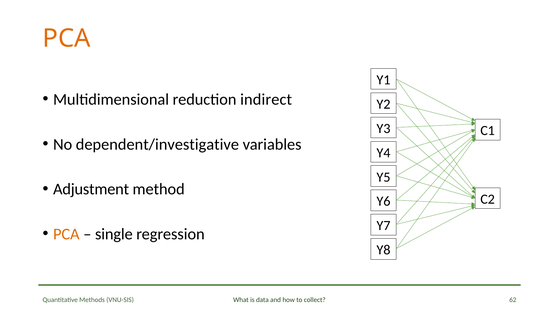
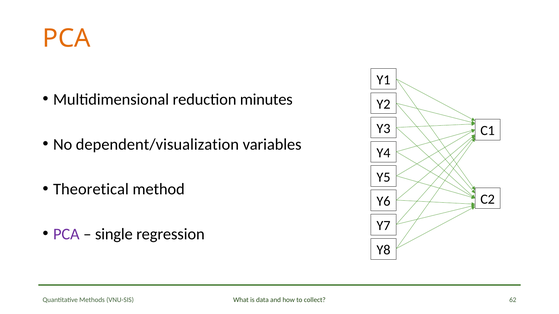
indirect: indirect -> minutes
dependent/investigative: dependent/investigative -> dependent/visualization
Adjustment: Adjustment -> Theoretical
PCA at (66, 234) colour: orange -> purple
